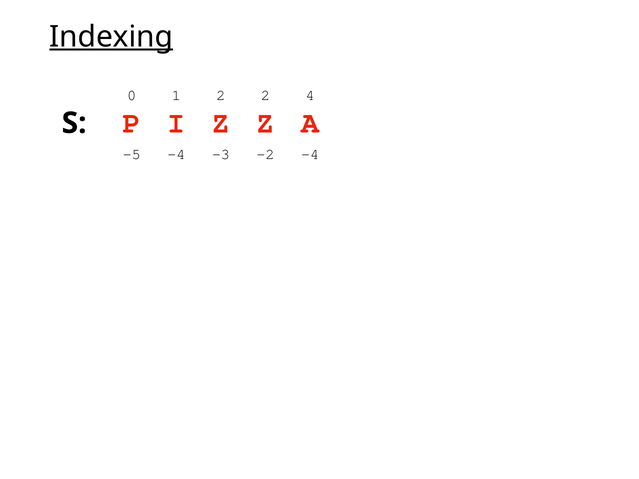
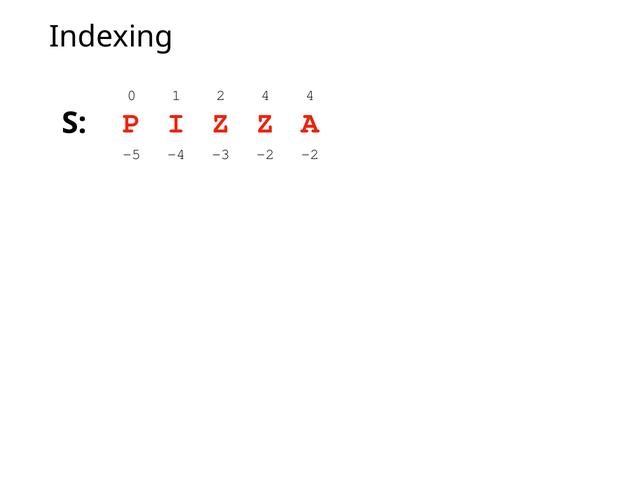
Indexing underline: present -> none
2 2: 2 -> 4
-2 -4: -4 -> -2
